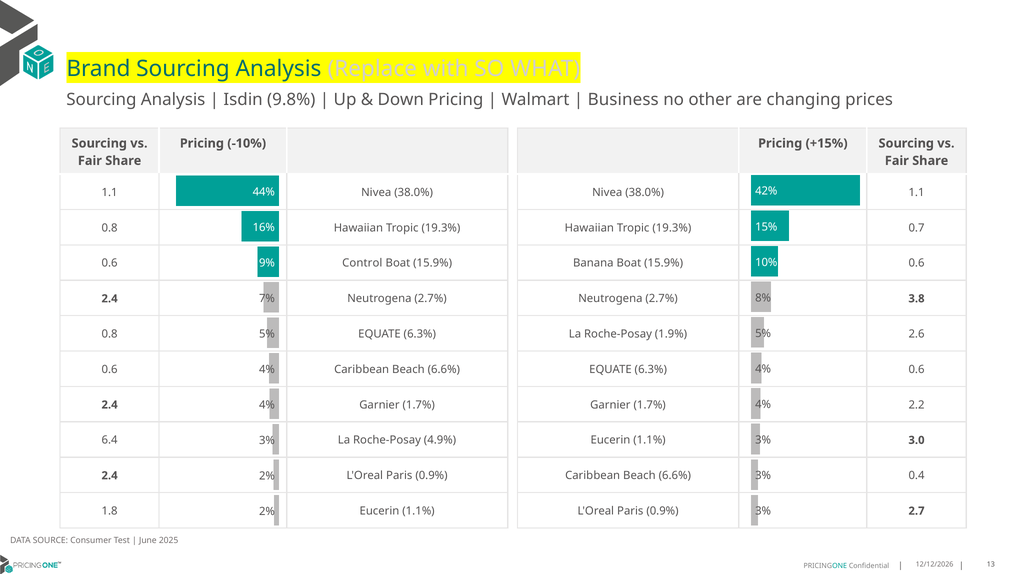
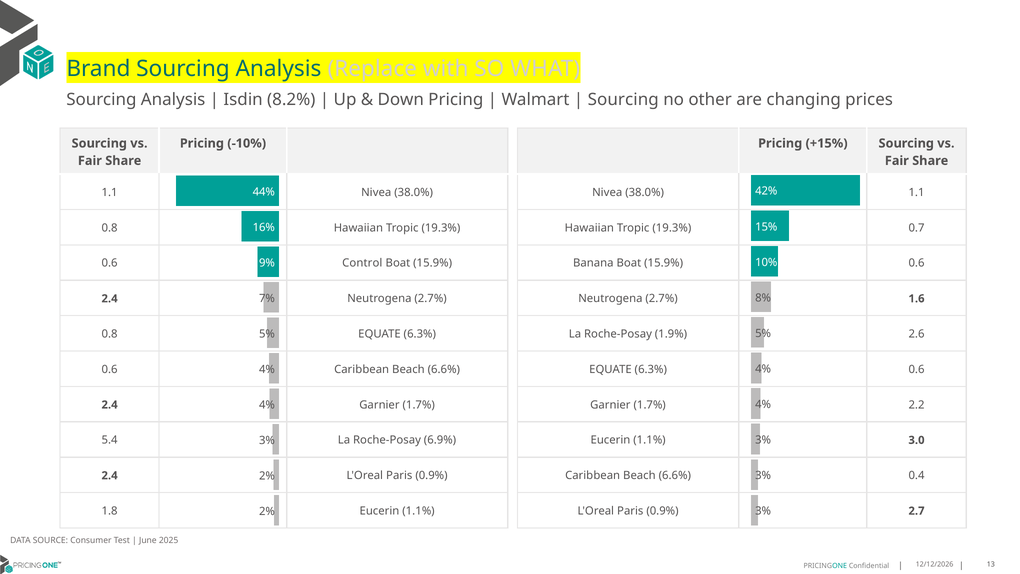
9.8%: 9.8% -> 8.2%
Business at (623, 99): Business -> Sourcing
3.8: 3.8 -> 1.6
6.4: 6.4 -> 5.4
4.9%: 4.9% -> 6.9%
